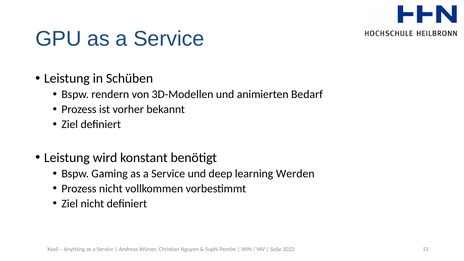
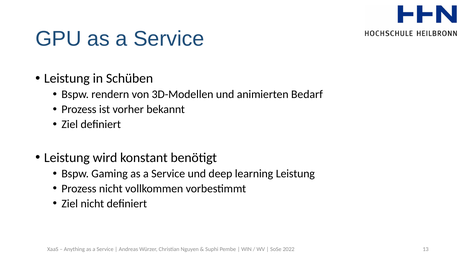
learning Werden: Werden -> Leistung
